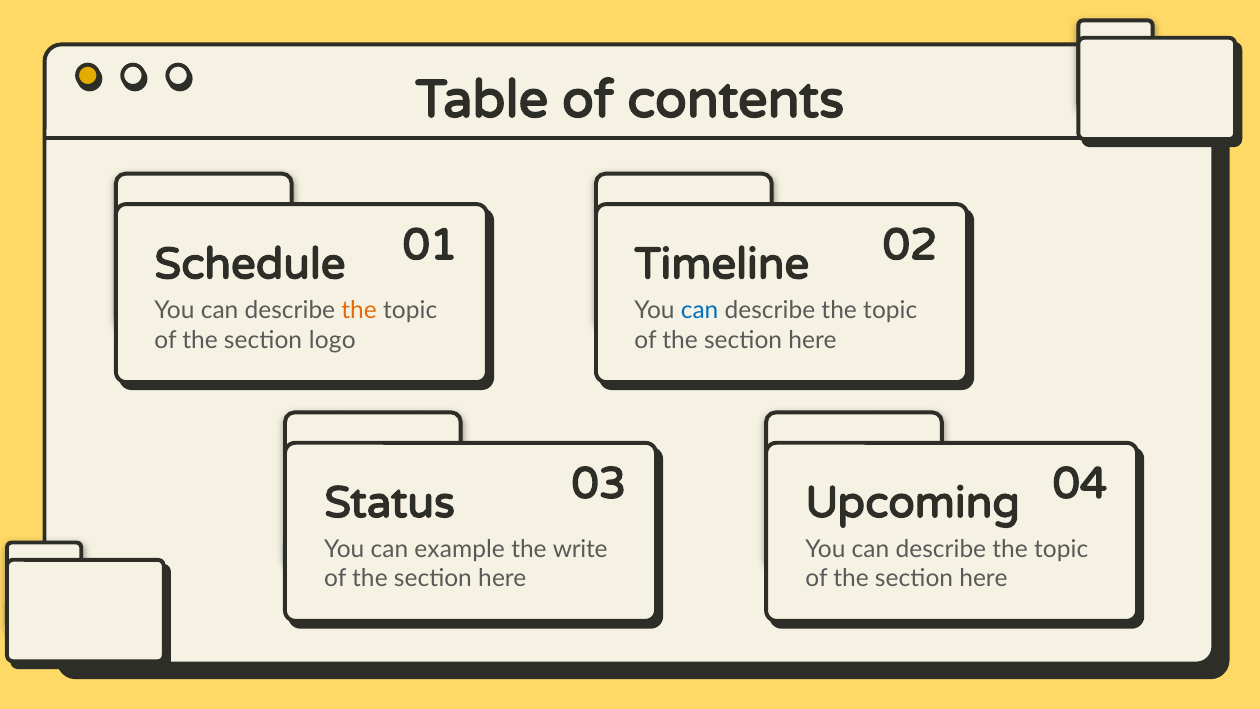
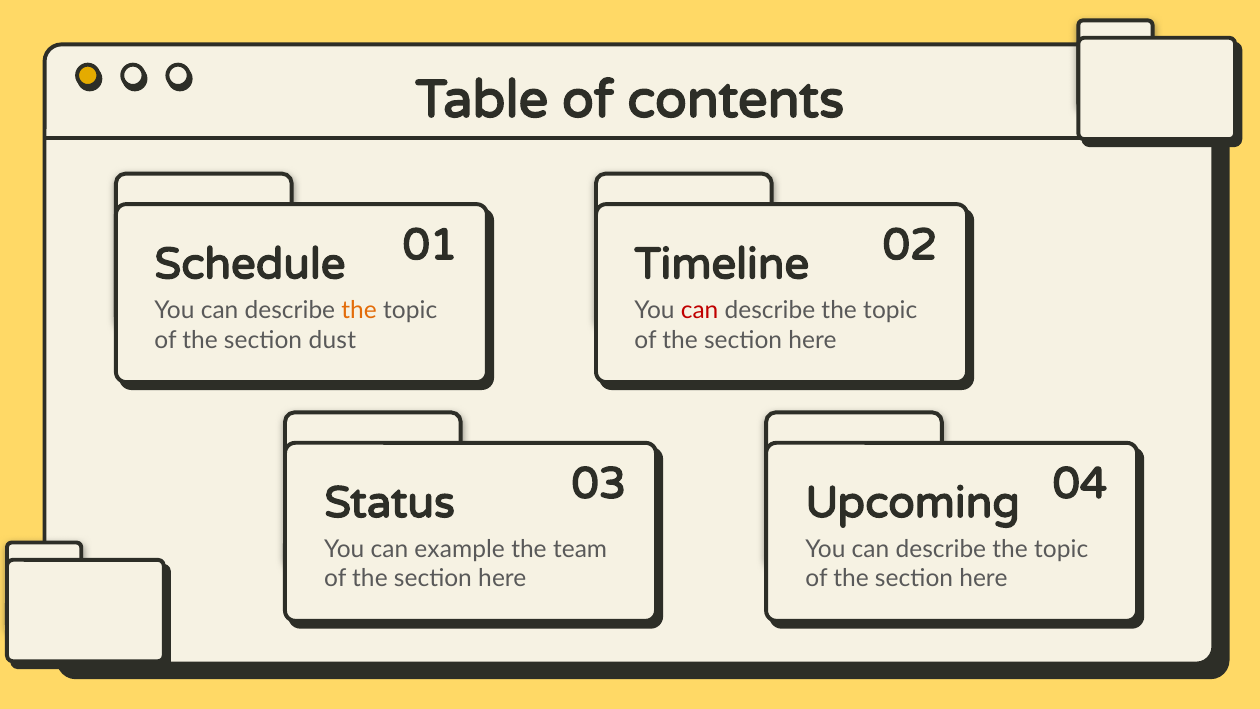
can at (700, 311) colour: blue -> red
logo: logo -> dust
write: write -> team
